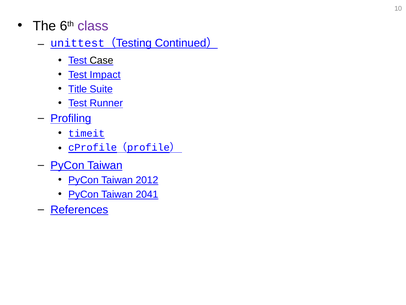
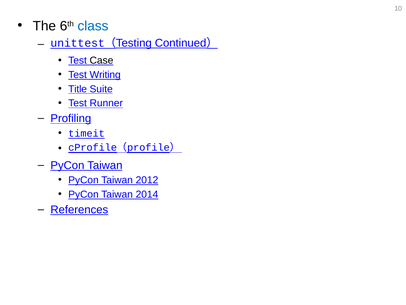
class colour: purple -> blue
Impact: Impact -> Writing
2041: 2041 -> 2014
